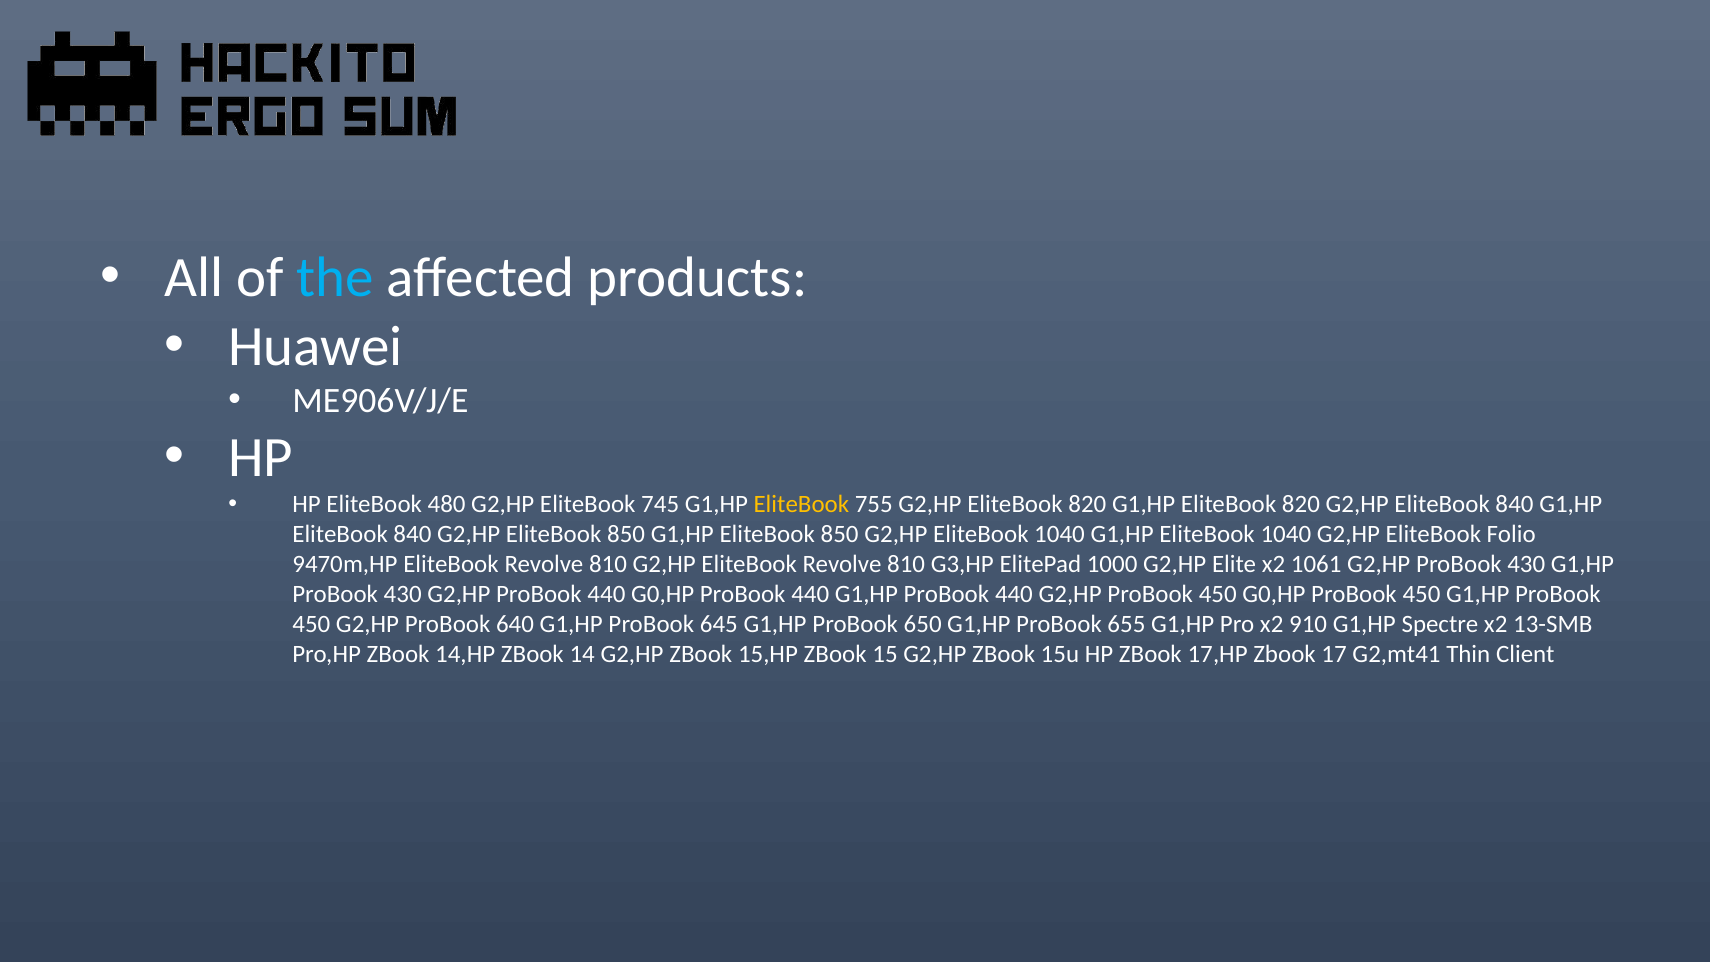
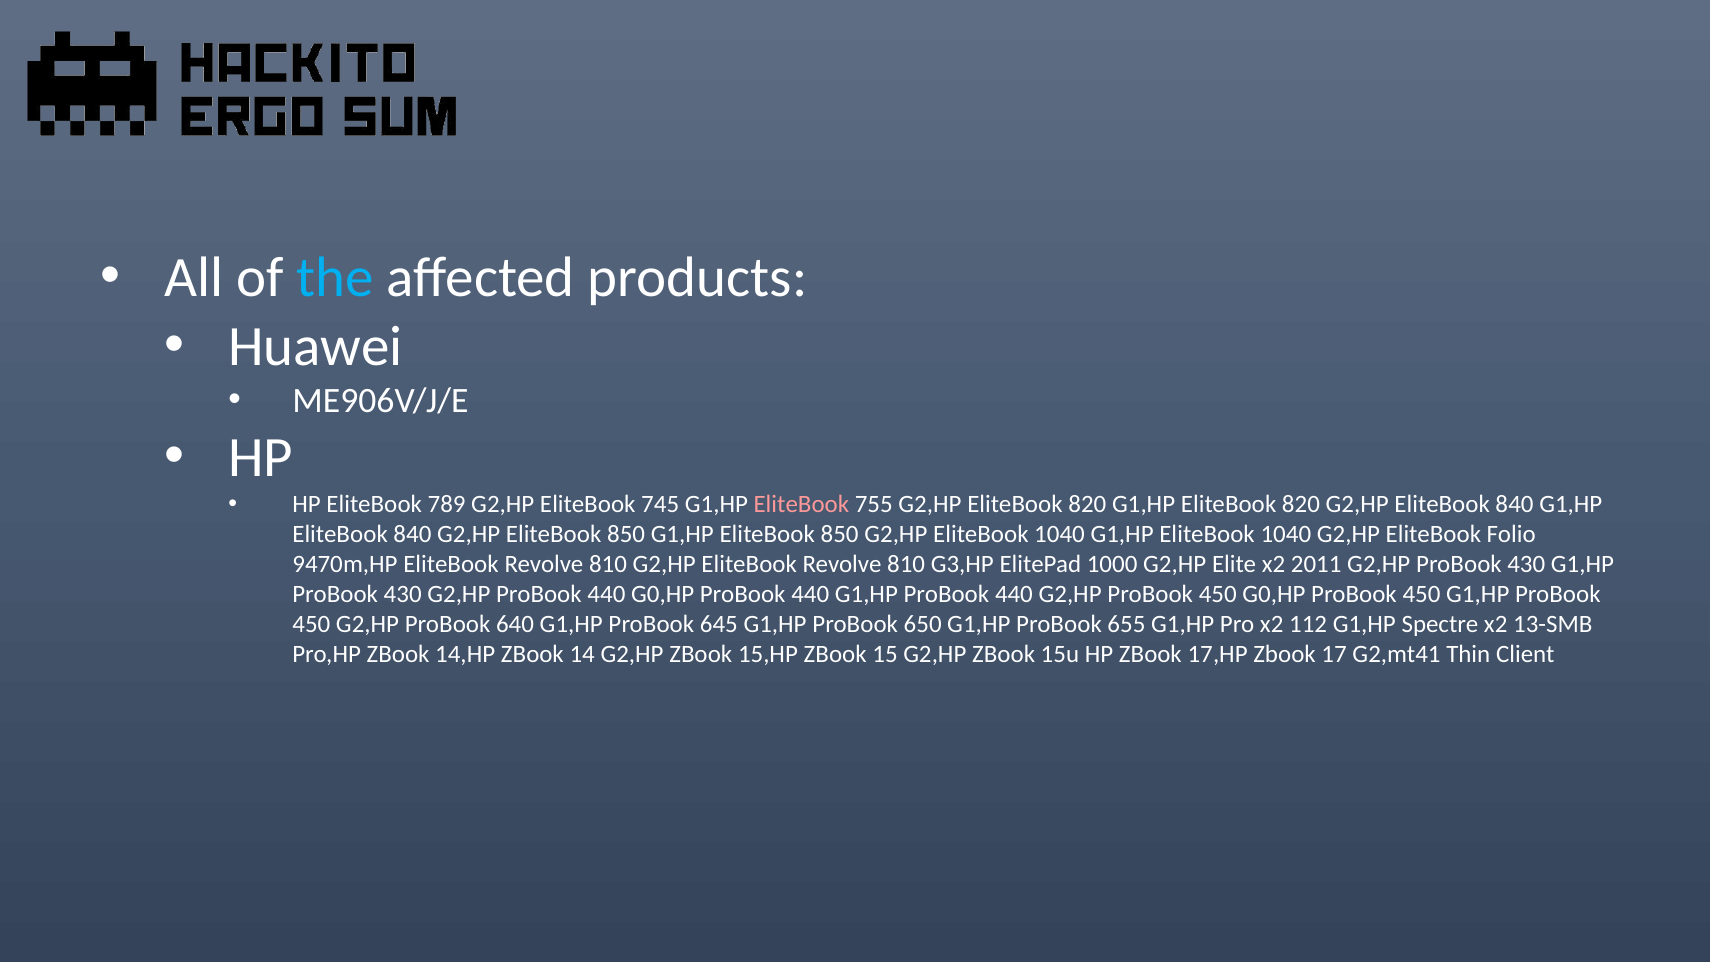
480: 480 -> 789
EliteBook at (801, 504) colour: yellow -> pink
1061: 1061 -> 2011
910: 910 -> 112
